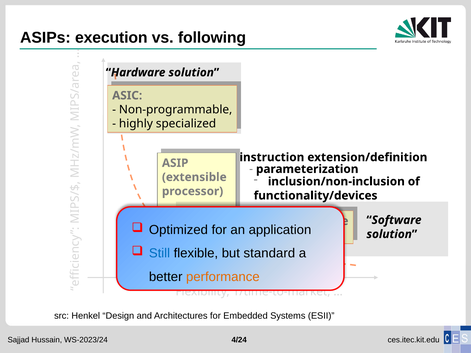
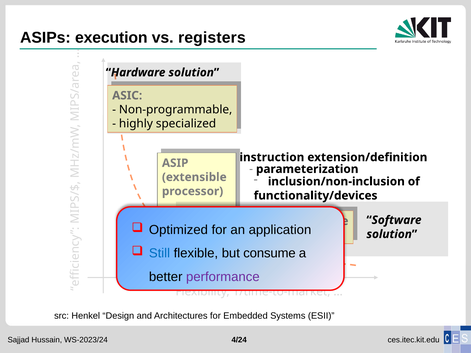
following: following -> registers
standard: standard -> consume
performance colour: orange -> purple
